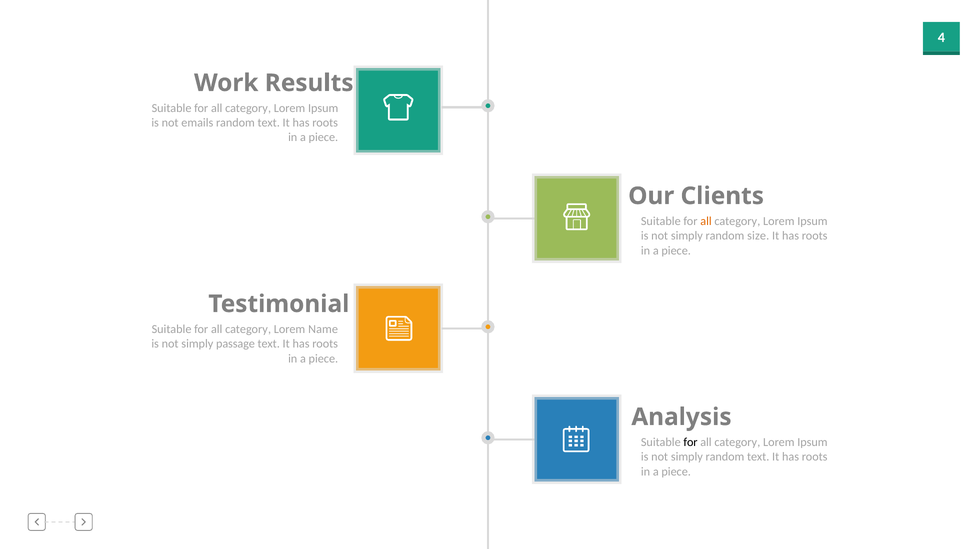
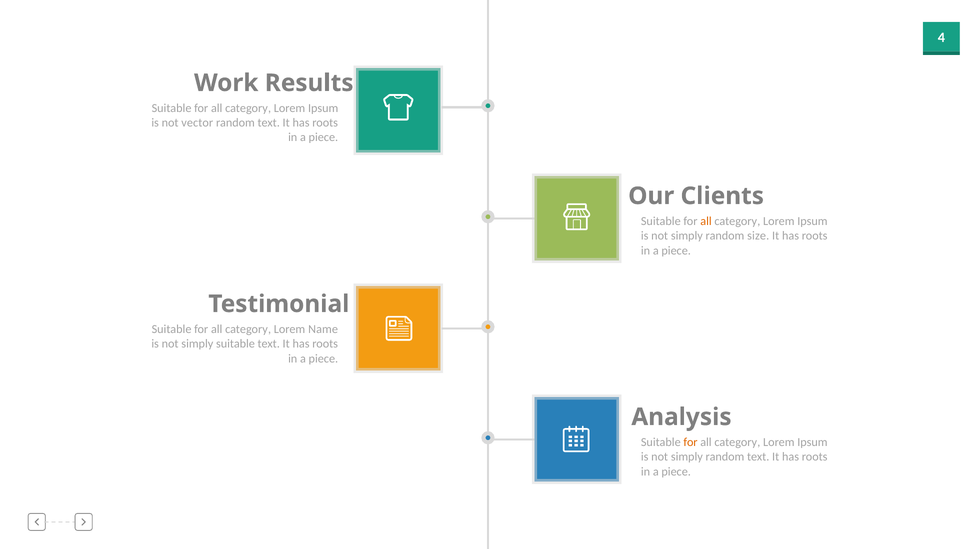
emails: emails -> vector
simply passage: passage -> suitable
for at (691, 442) colour: black -> orange
